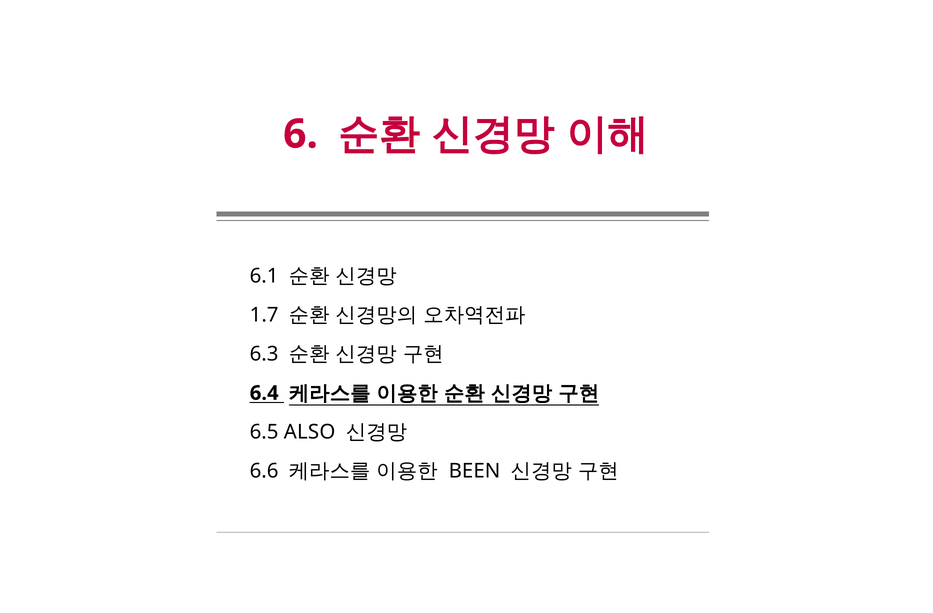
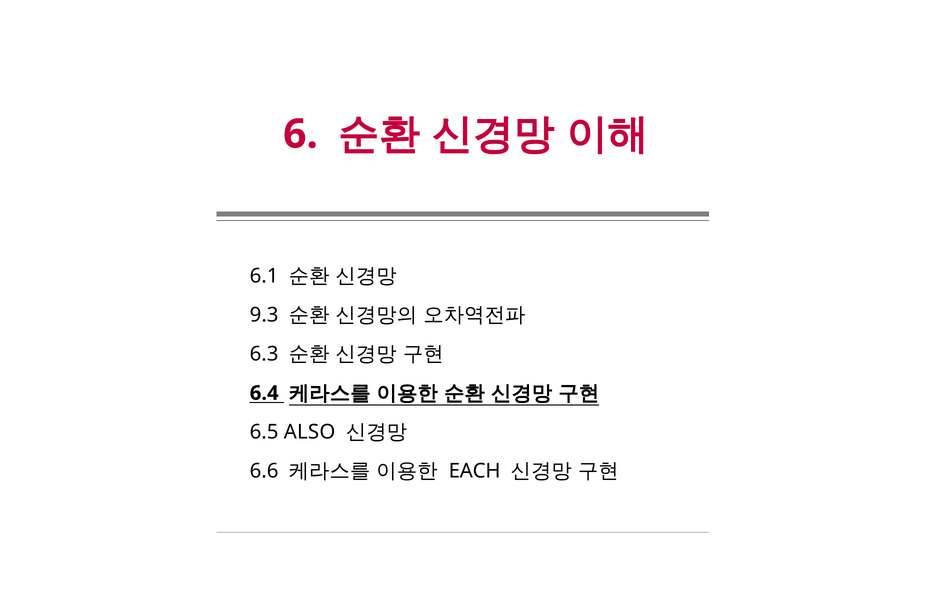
1.7: 1.7 -> 9.3
BEEN: BEEN -> EACH
